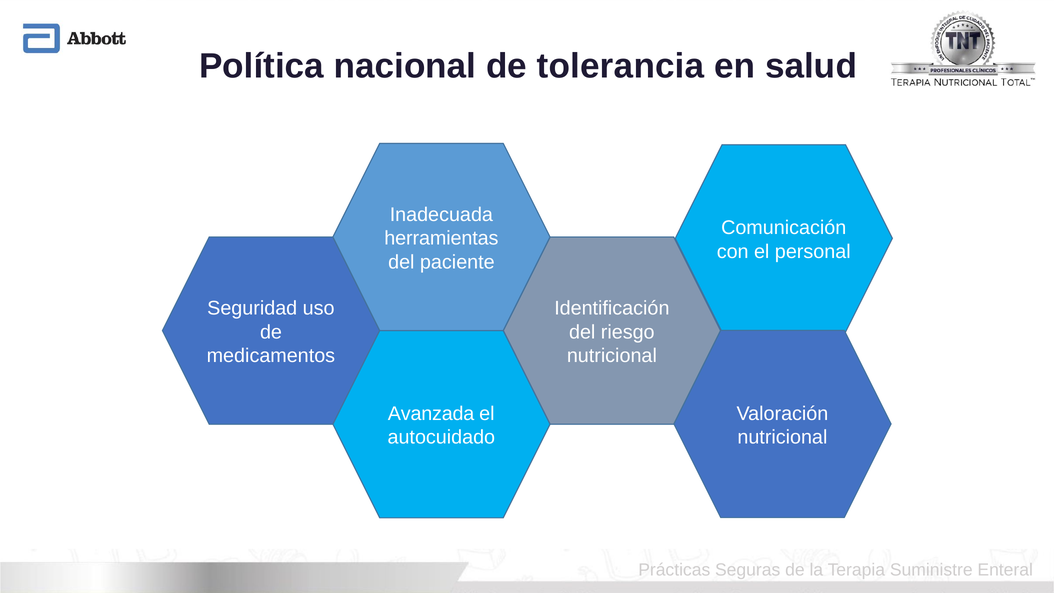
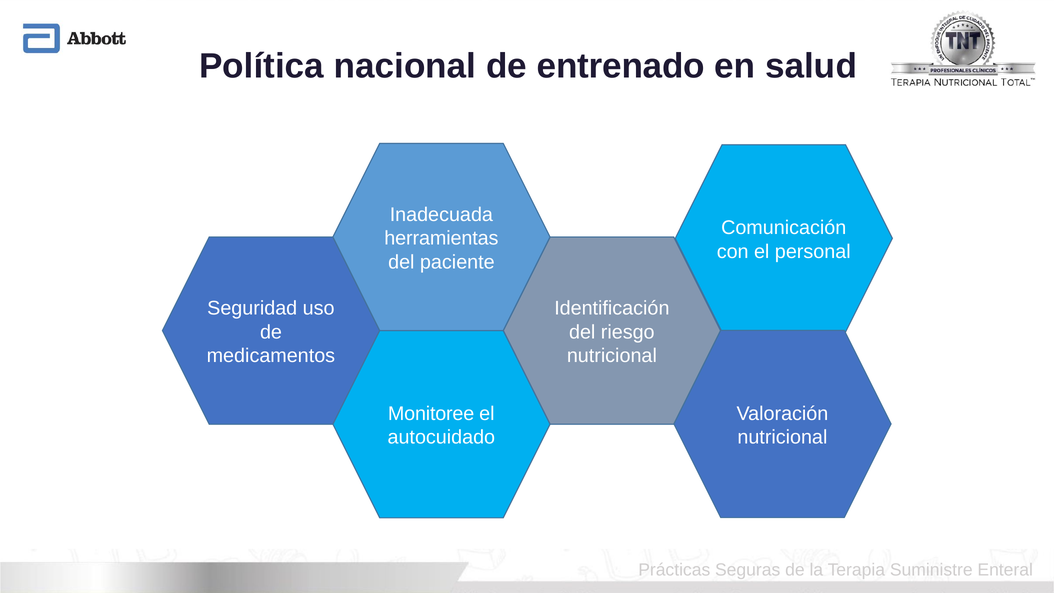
tolerancia: tolerancia -> entrenado
Avanzada: Avanzada -> Monitoree
